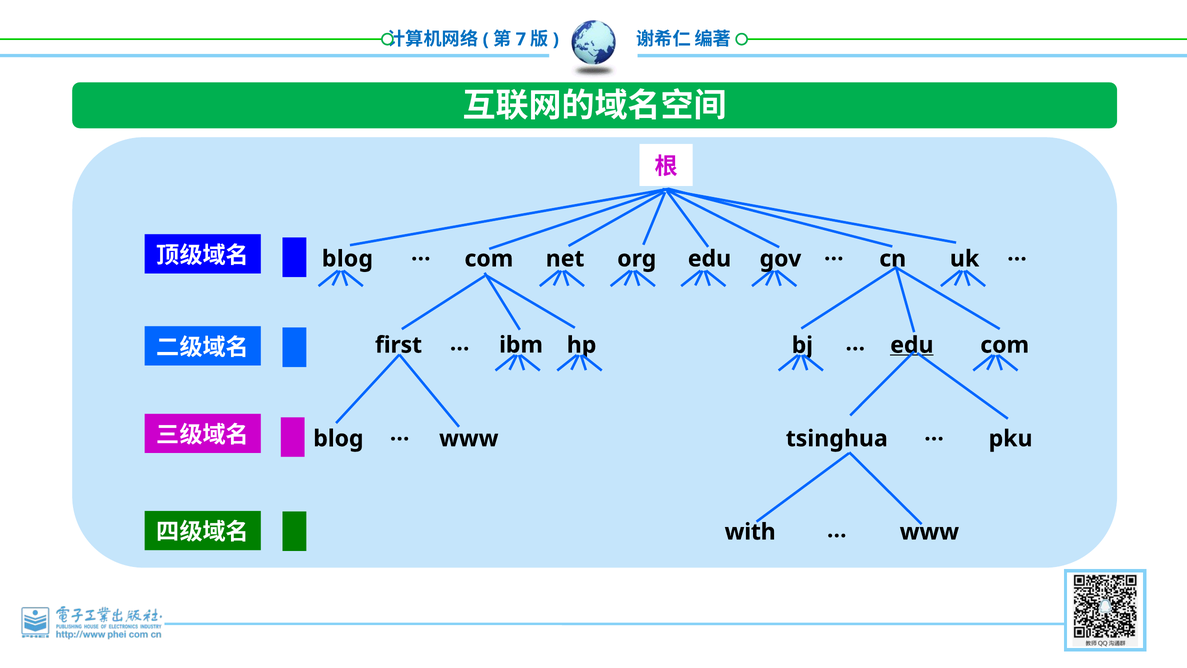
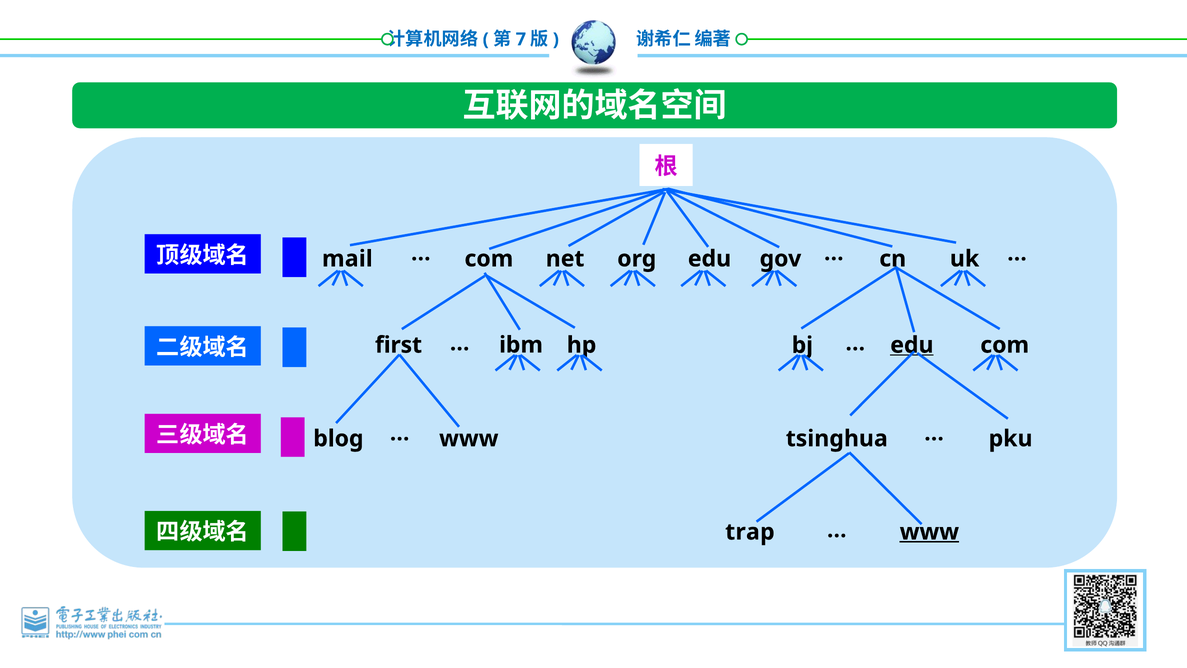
blog at (347, 259): blog -> mail
with: with -> trap
www at (929, 532) underline: none -> present
